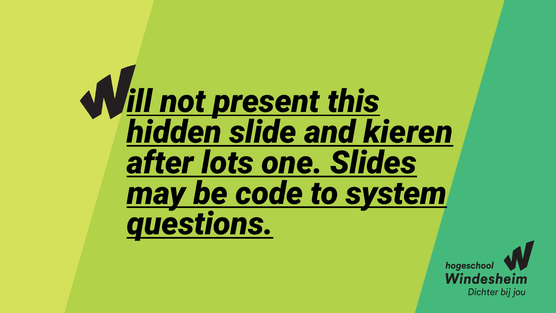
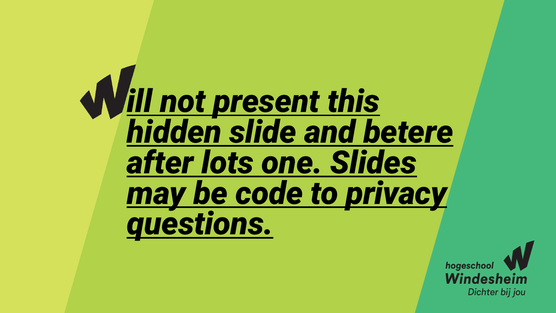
kieren: kieren -> betere
system: system -> privacy
